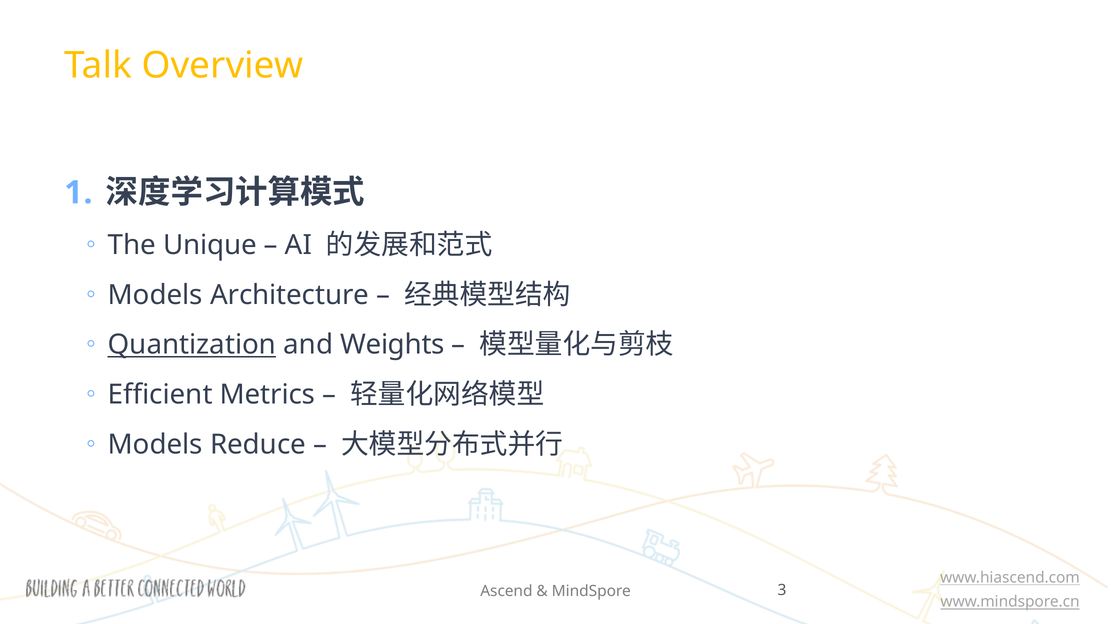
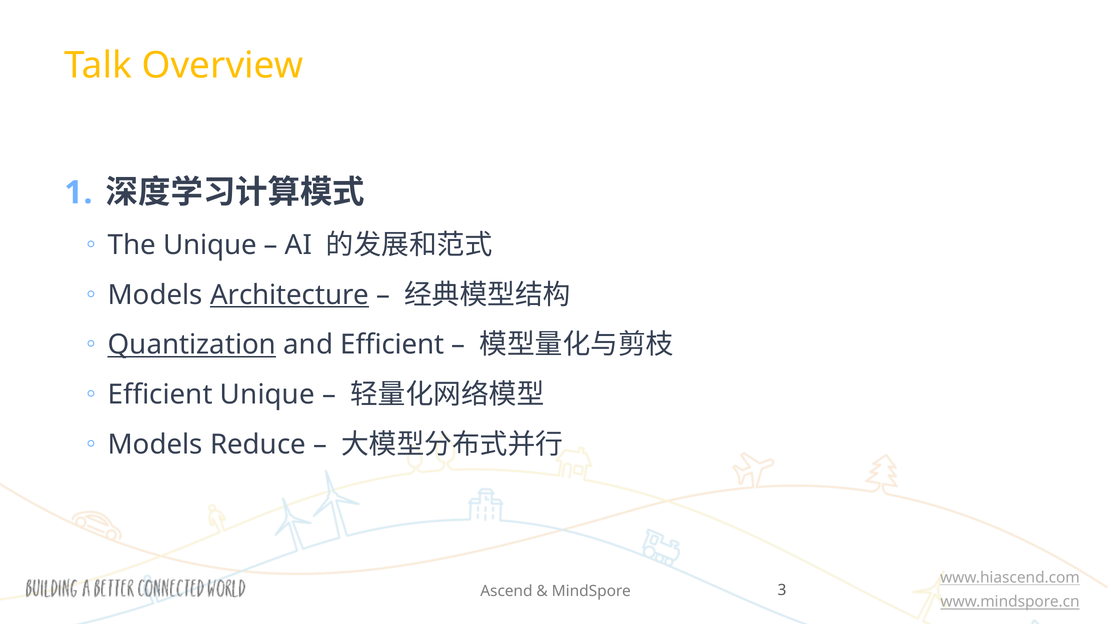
Architecture underline: none -> present
and Weights: Weights -> Efficient
Efficient Metrics: Metrics -> Unique
